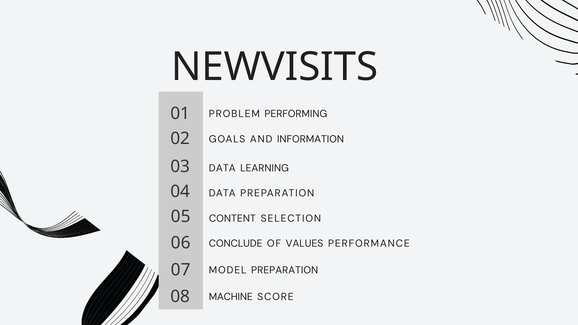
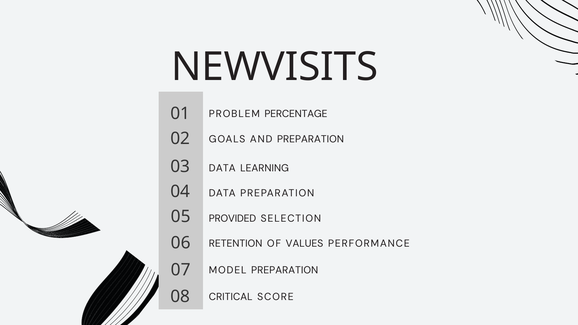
PERFORMING: PERFORMING -> PERCENTAGE
AND INFORMATION: INFORMATION -> PREPARATION
CONTENT: CONTENT -> PROVIDED
CONCLUDE: CONCLUDE -> RETENTION
MACHINE: MACHINE -> CRITICAL
